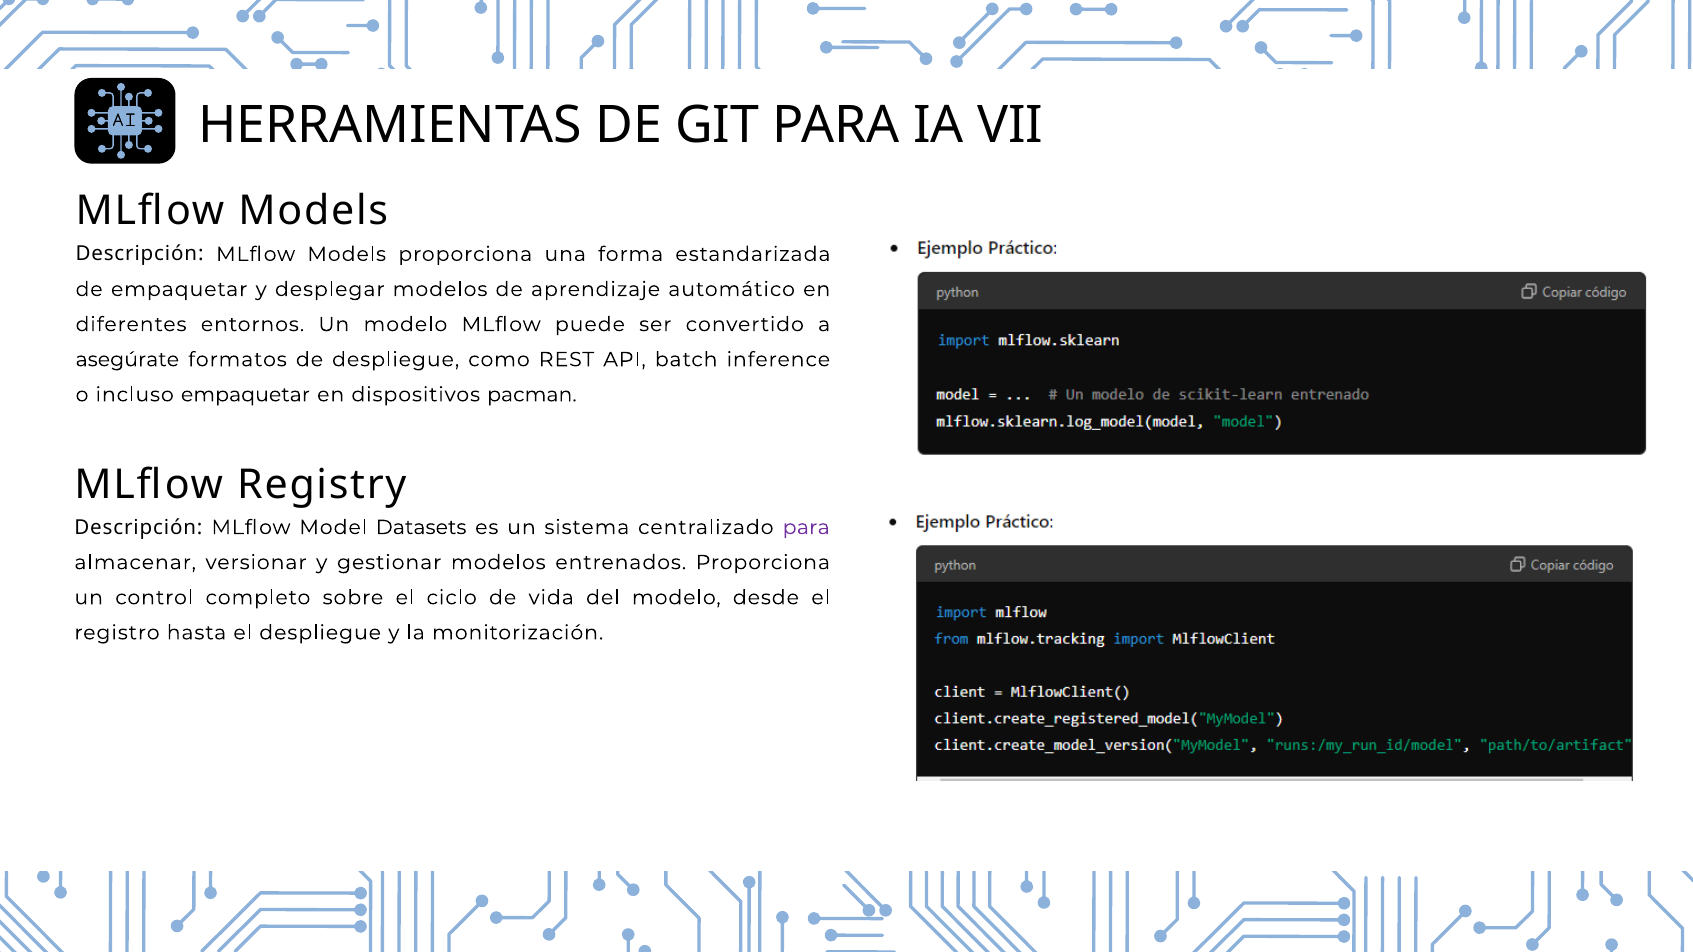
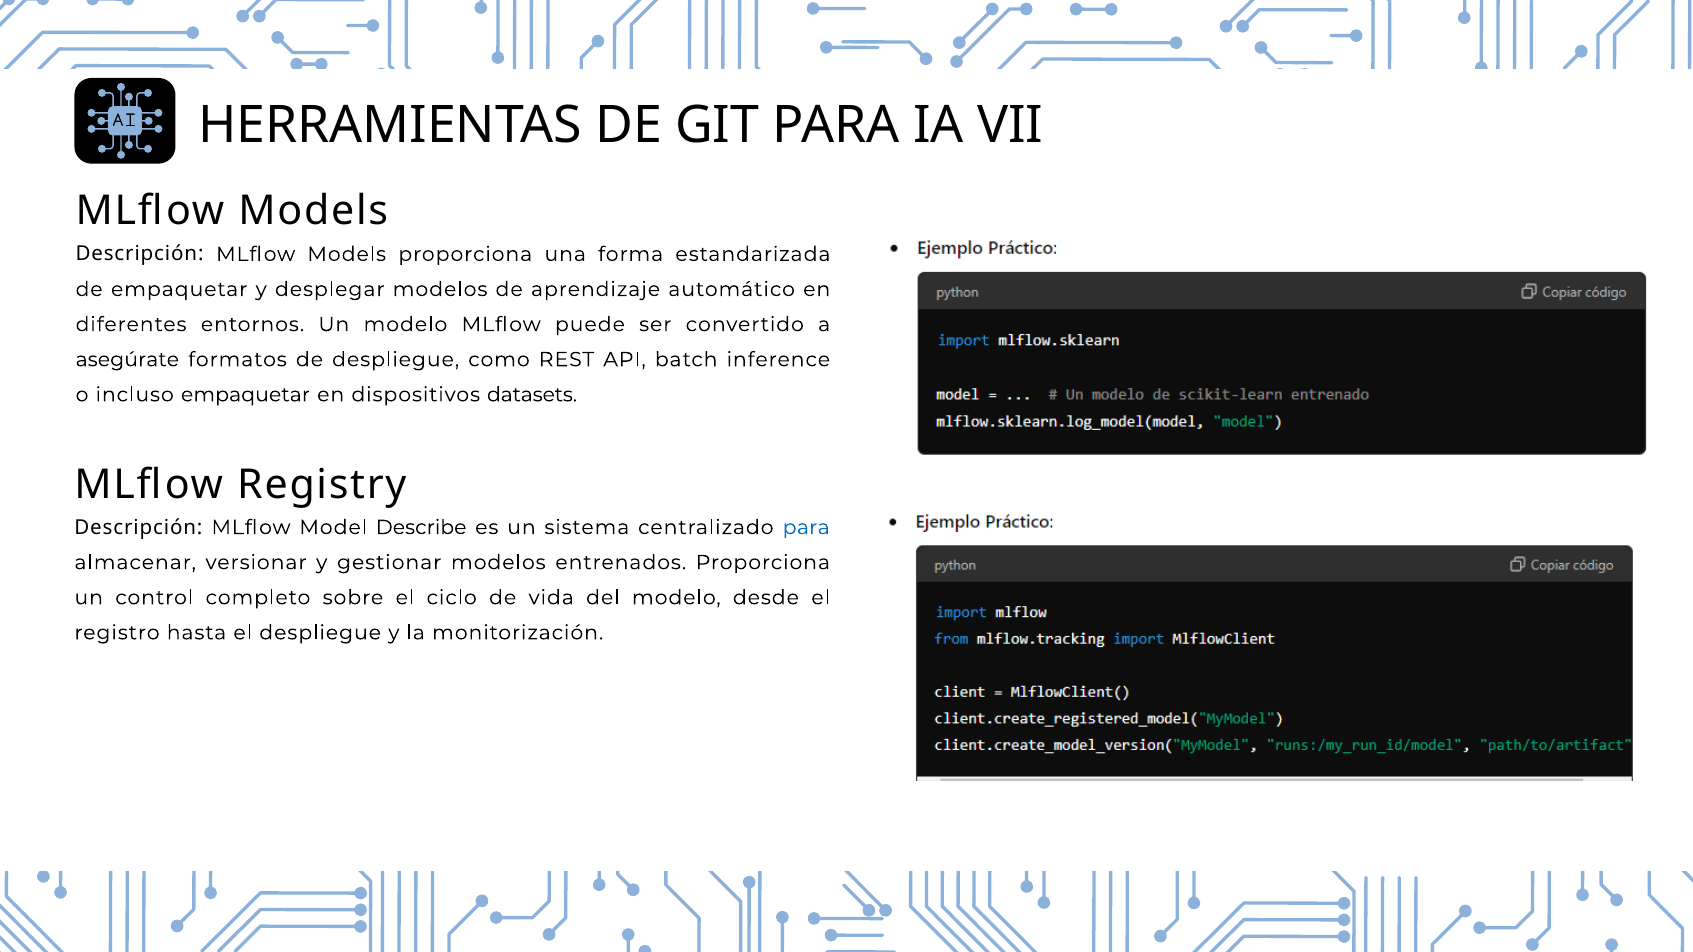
pacman: pacman -> datasets
Datasets: Datasets -> Describe
para at (806, 528) colour: purple -> blue
